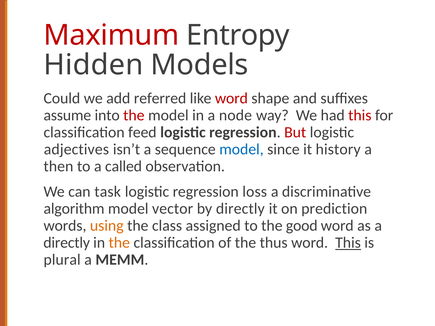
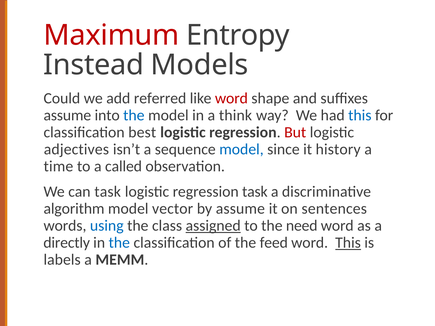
Hidden: Hidden -> Instead
the at (134, 115) colour: red -> blue
node: node -> think
this at (360, 115) colour: red -> blue
feed: feed -> best
then: then -> time
regression loss: loss -> task
by directly: directly -> assume
prediction: prediction -> sentences
using colour: orange -> blue
assigned underline: none -> present
good: good -> need
the at (119, 243) colour: orange -> blue
thus: thus -> feed
plural: plural -> labels
